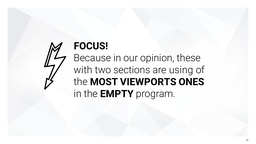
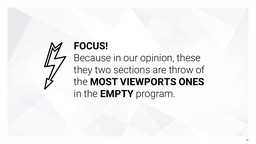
with: with -> they
using: using -> throw
